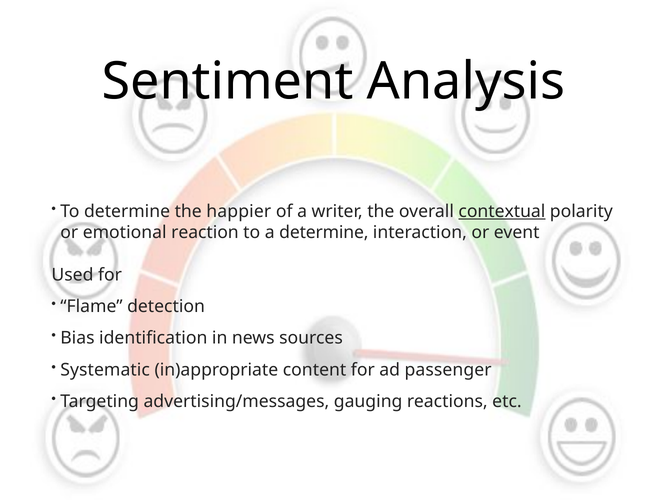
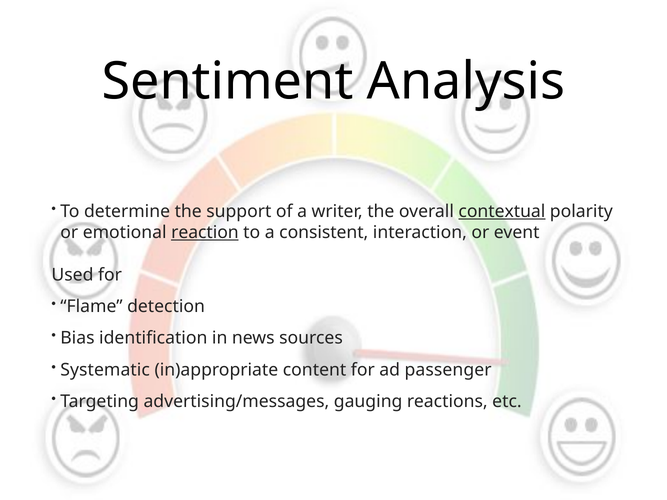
happier: happier -> support
reaction underline: none -> present
a determine: determine -> consistent
